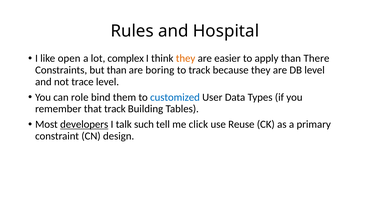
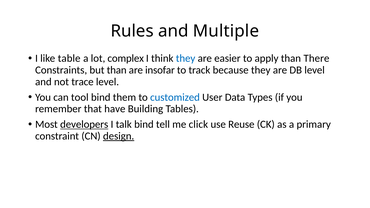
Hospital: Hospital -> Multiple
open: open -> table
they at (186, 58) colour: orange -> blue
boring: boring -> insofar
role: role -> tool
that track: track -> have
talk such: such -> bind
design underline: none -> present
